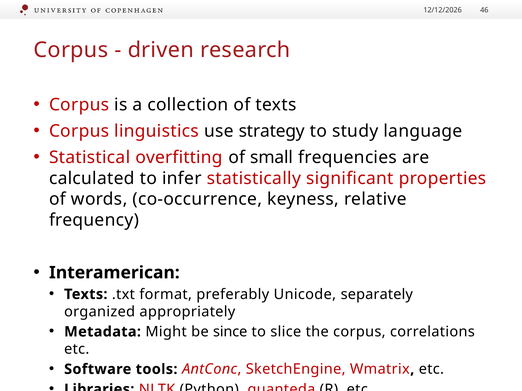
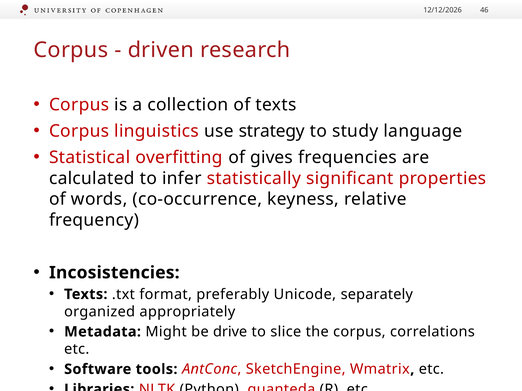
small: small -> gives
Interamerican: Interamerican -> Incosistencies
since: since -> drive
